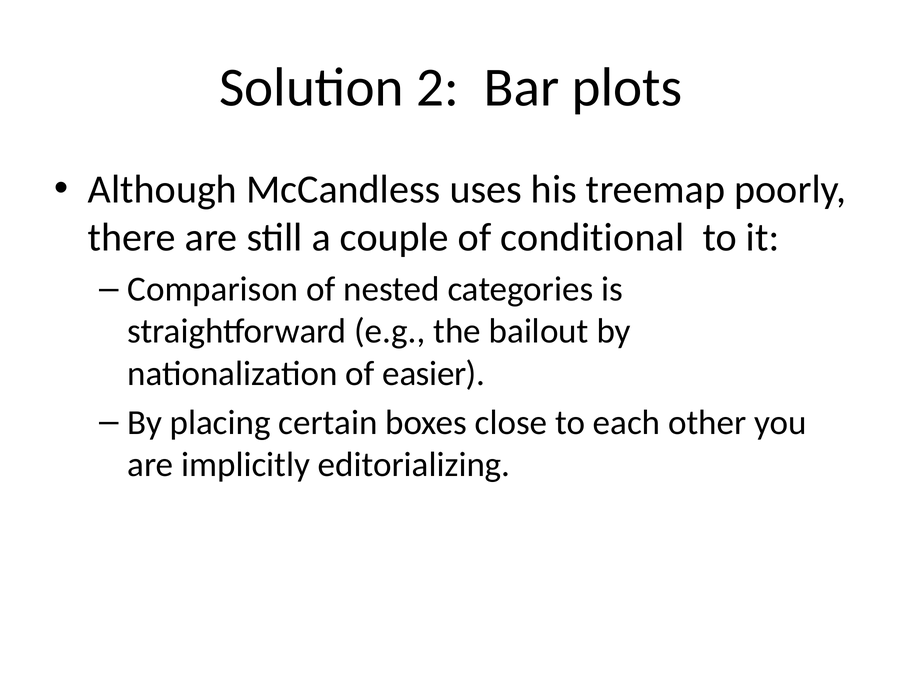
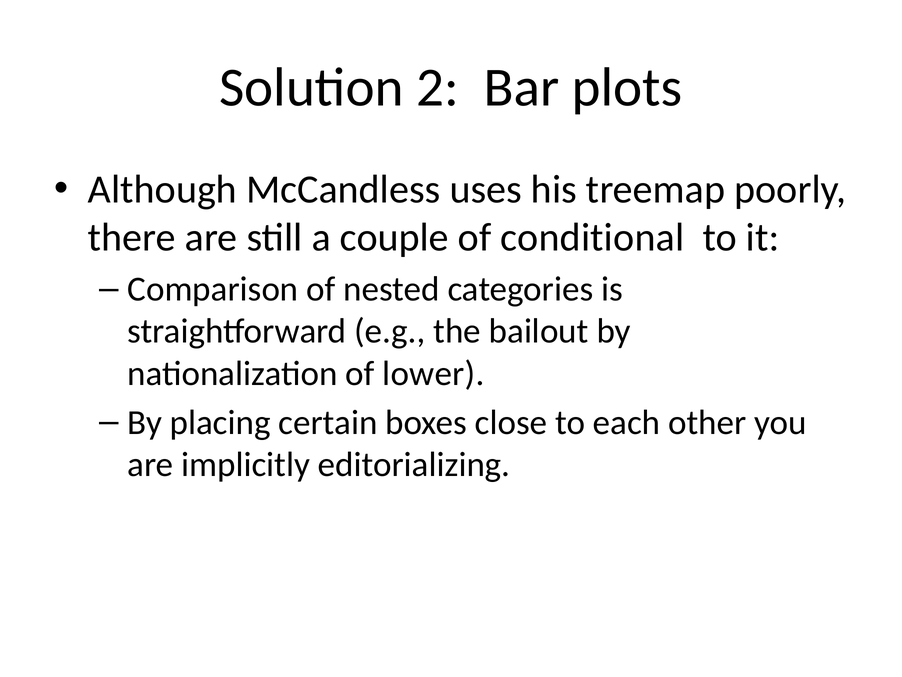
easier: easier -> lower
